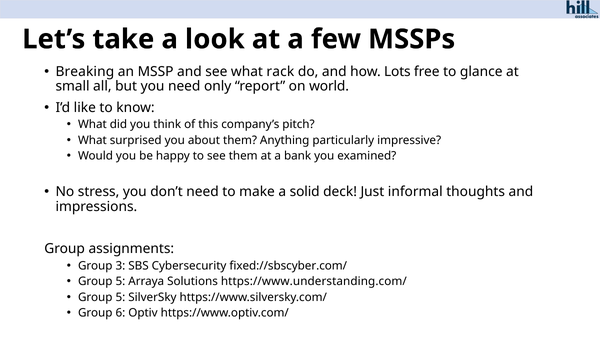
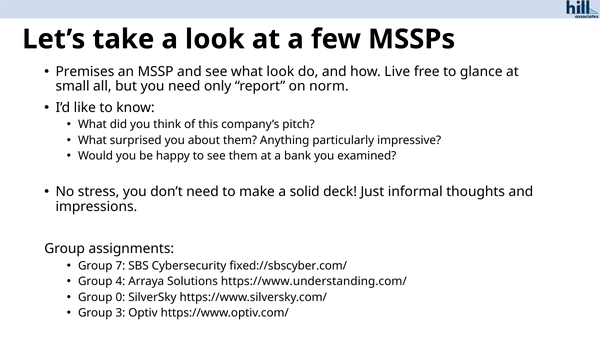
Breaking: Breaking -> Premises
what rack: rack -> look
Lots: Lots -> Live
world: world -> norm
3: 3 -> 7
5 at (120, 281): 5 -> 4
5 at (120, 297): 5 -> 0
6: 6 -> 3
